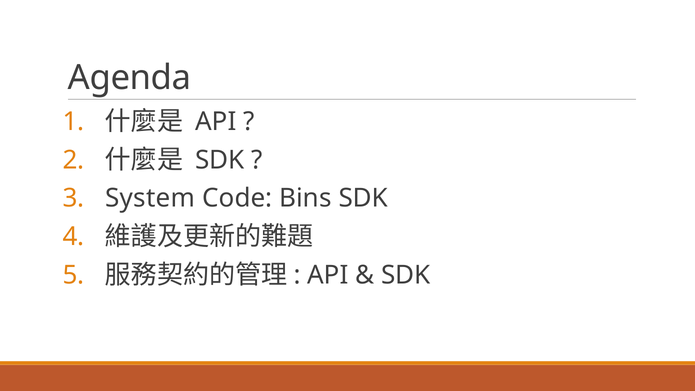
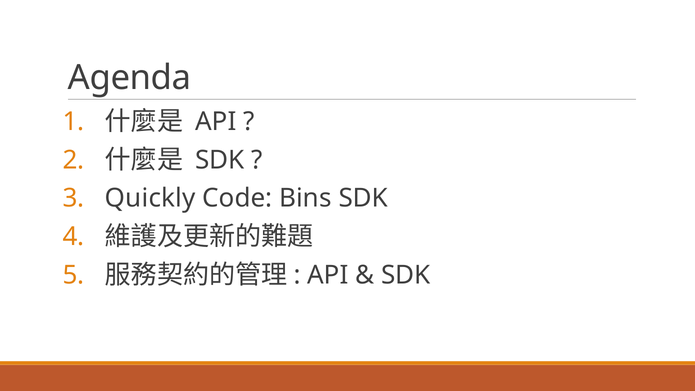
System: System -> Quickly
